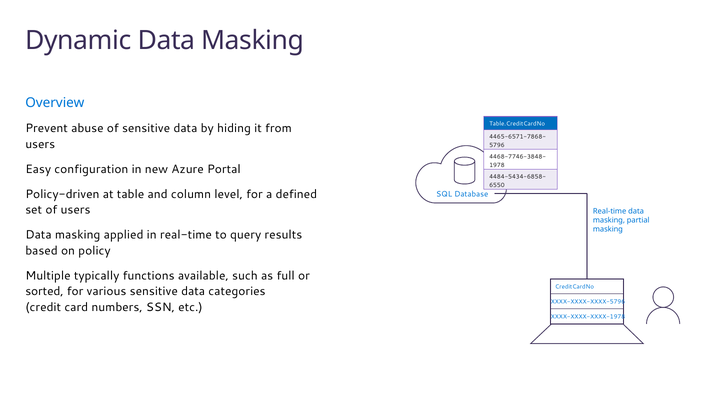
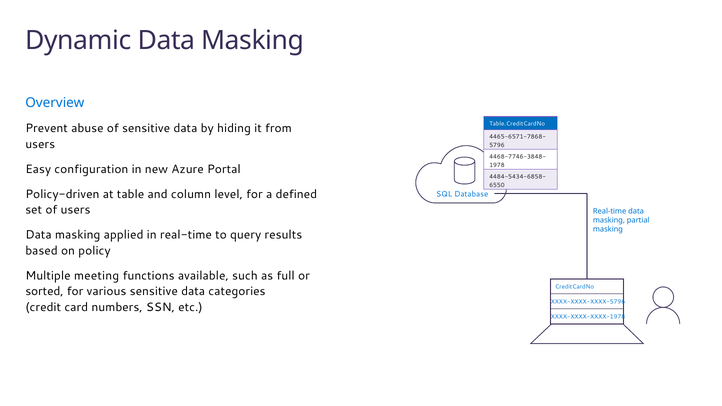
typically: typically -> meeting
